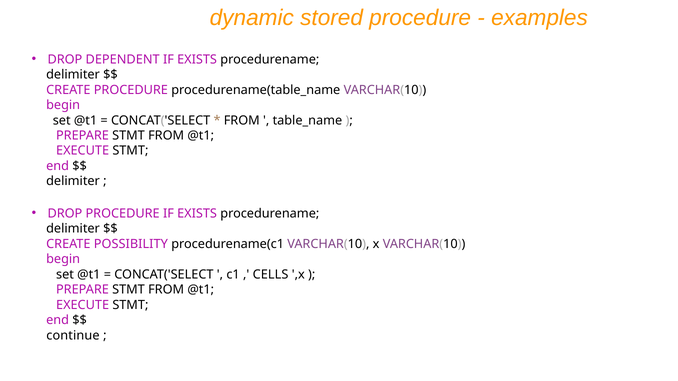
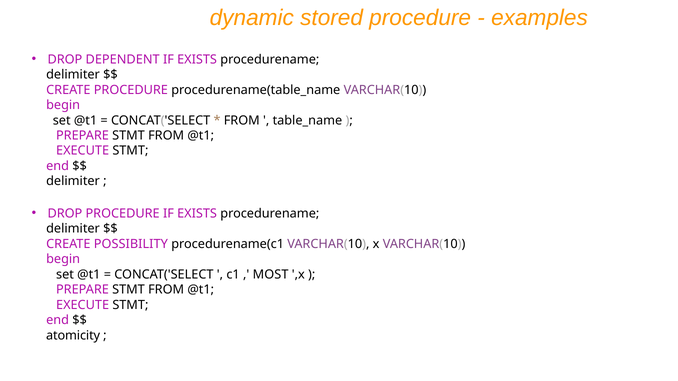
CELLS: CELLS -> MOST
continue: continue -> atomicity
